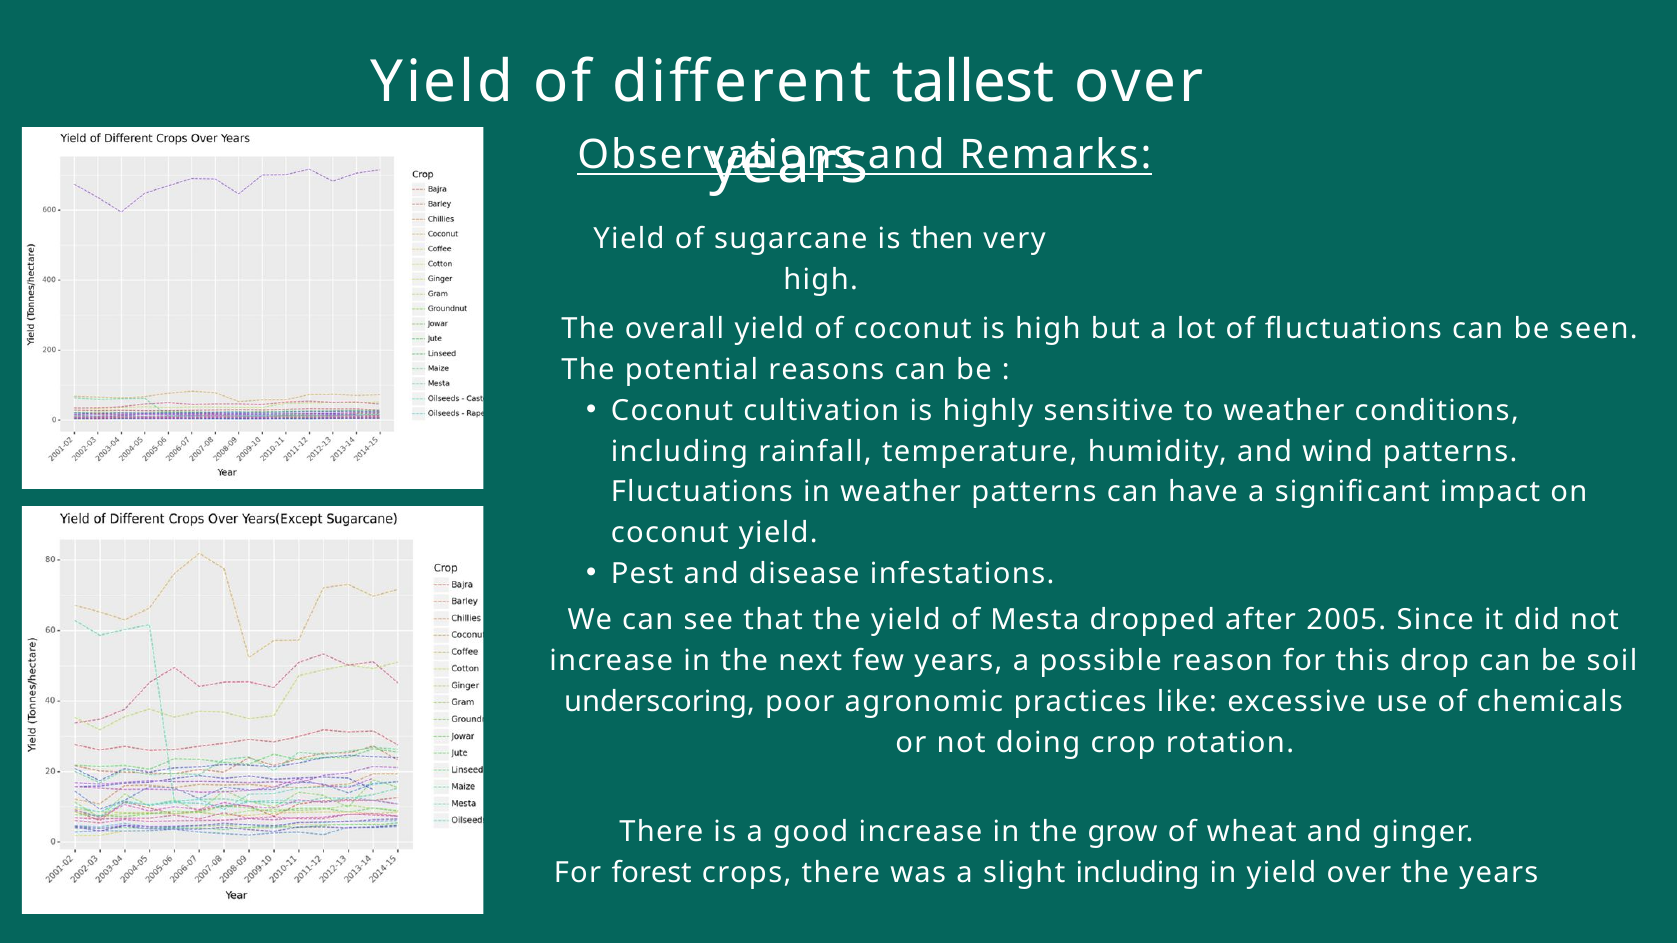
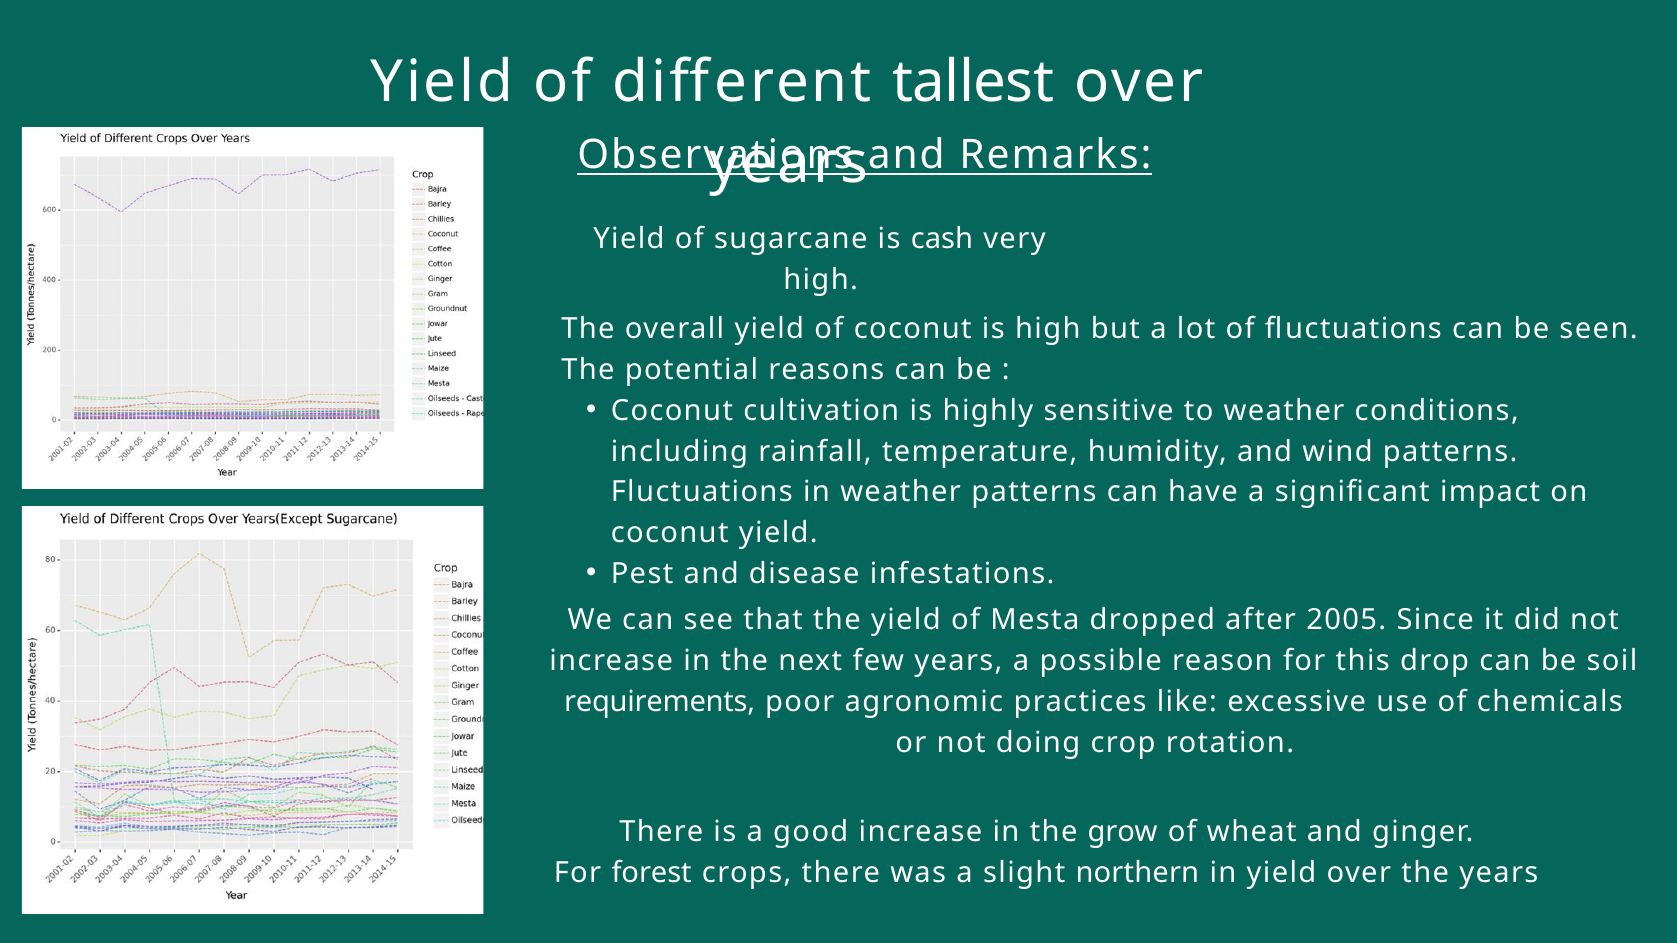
then: then -> cash
underscoring: underscoring -> requirements
slight including: including -> northern
